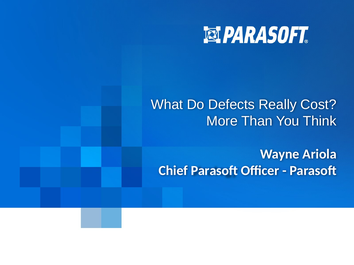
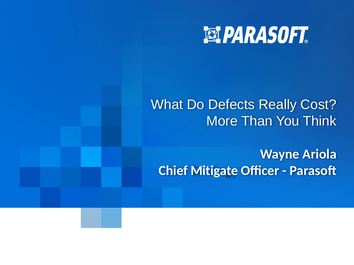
Chief Parasoft: Parasoft -> Mitigate
